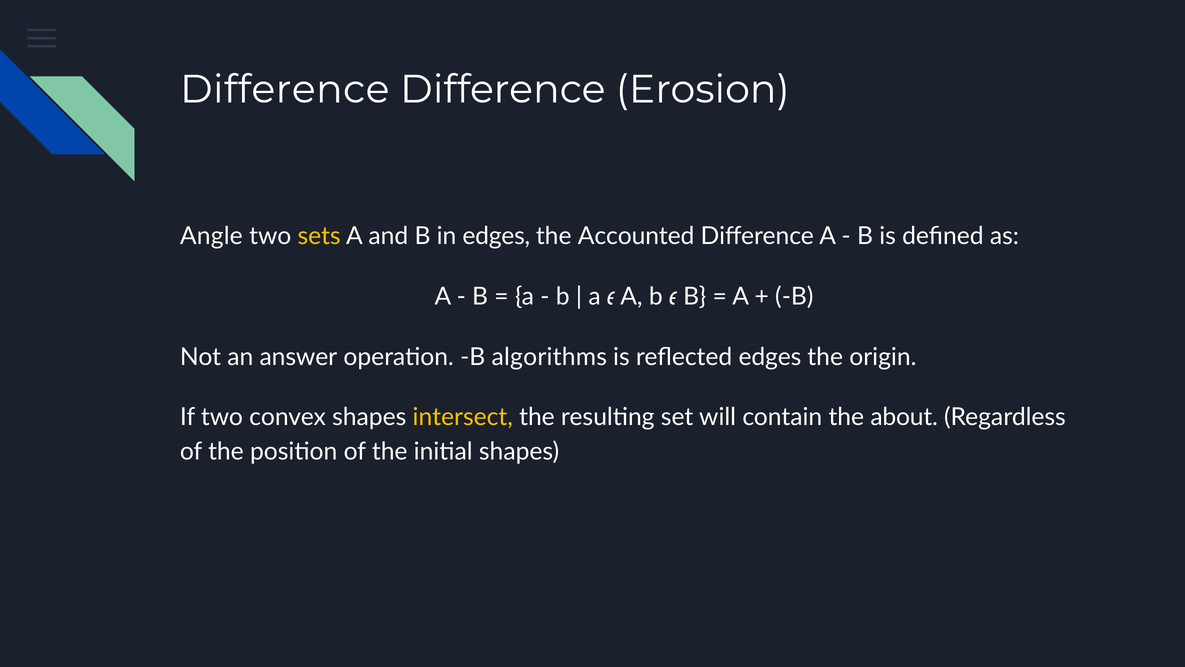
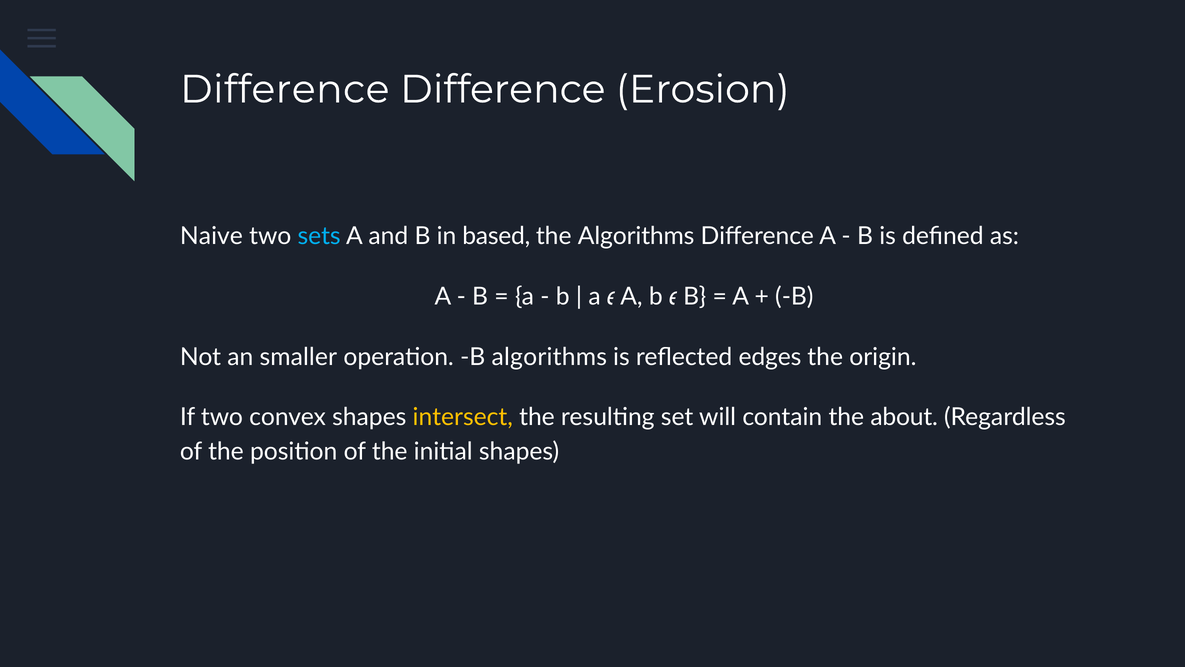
Angle: Angle -> Naive
sets colour: yellow -> light blue
in edges: edges -> based
the Accounted: Accounted -> Algorithms
answer: answer -> smaller
